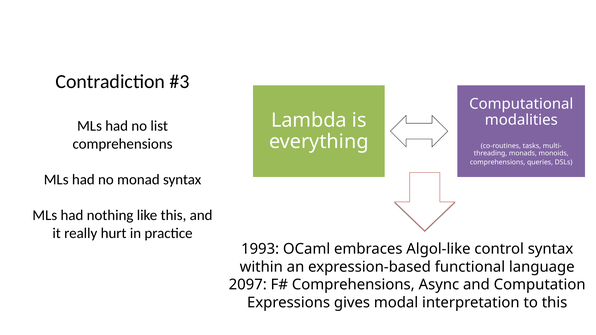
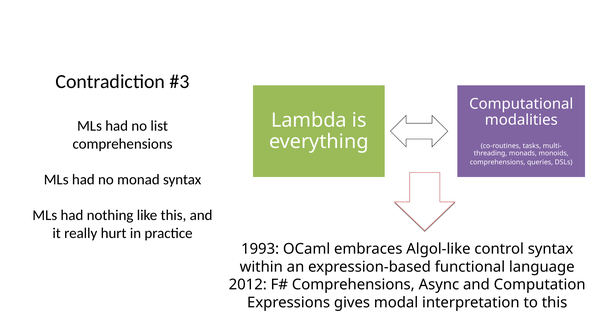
2097: 2097 -> 2012
